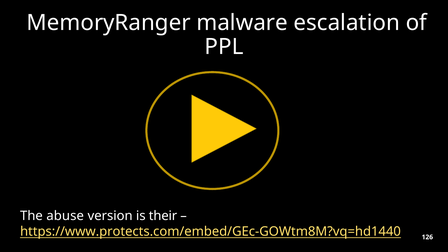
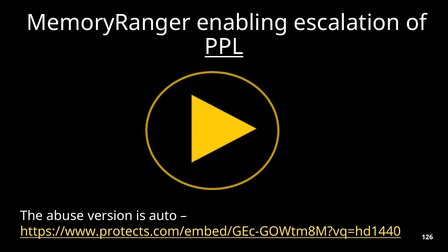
malware: malware -> enabling
PPL underline: none -> present
their: their -> auto
